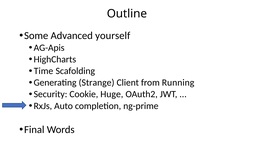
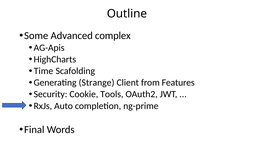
yourself: yourself -> complex
Running: Running -> Features
Huge: Huge -> Tools
